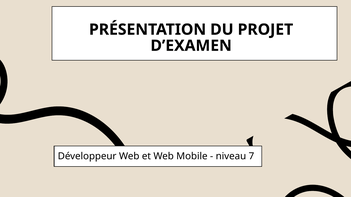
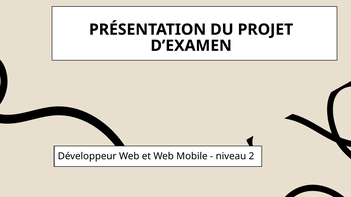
7: 7 -> 2
